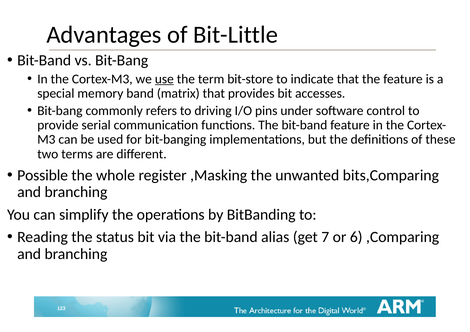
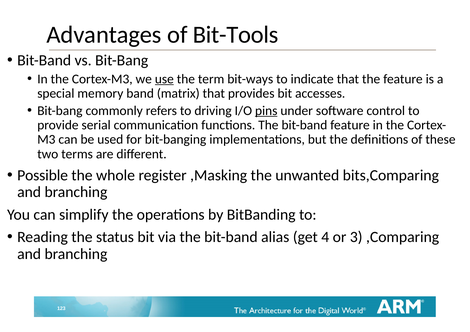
Bit-Little: Bit-Little -> Bit-Tools
bit-store: bit-store -> bit-ways
pins underline: none -> present
7: 7 -> 4
6: 6 -> 3
